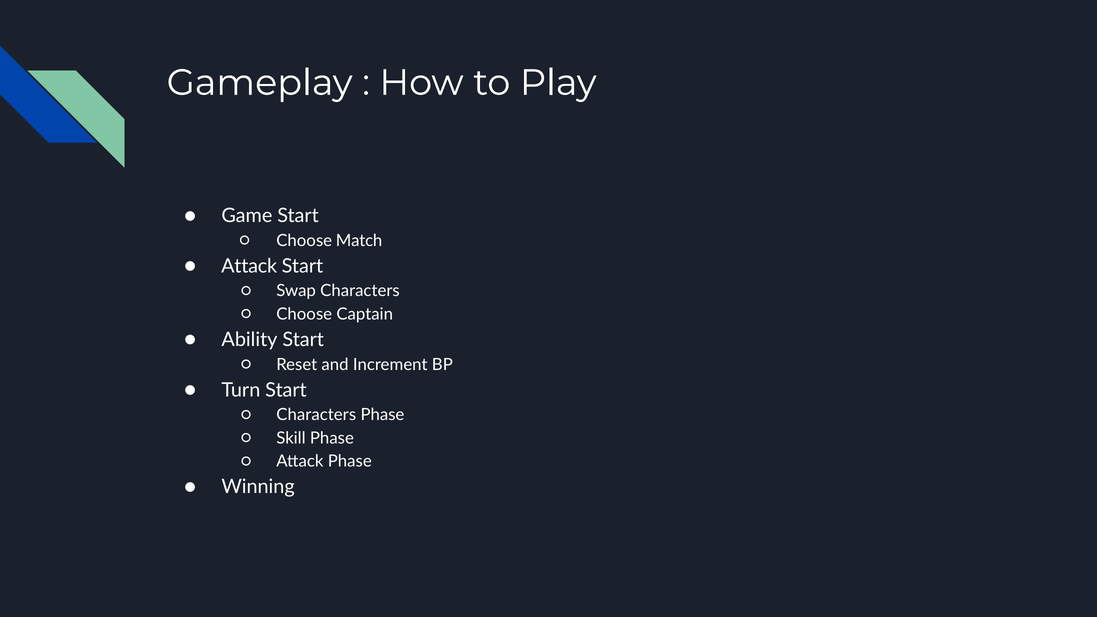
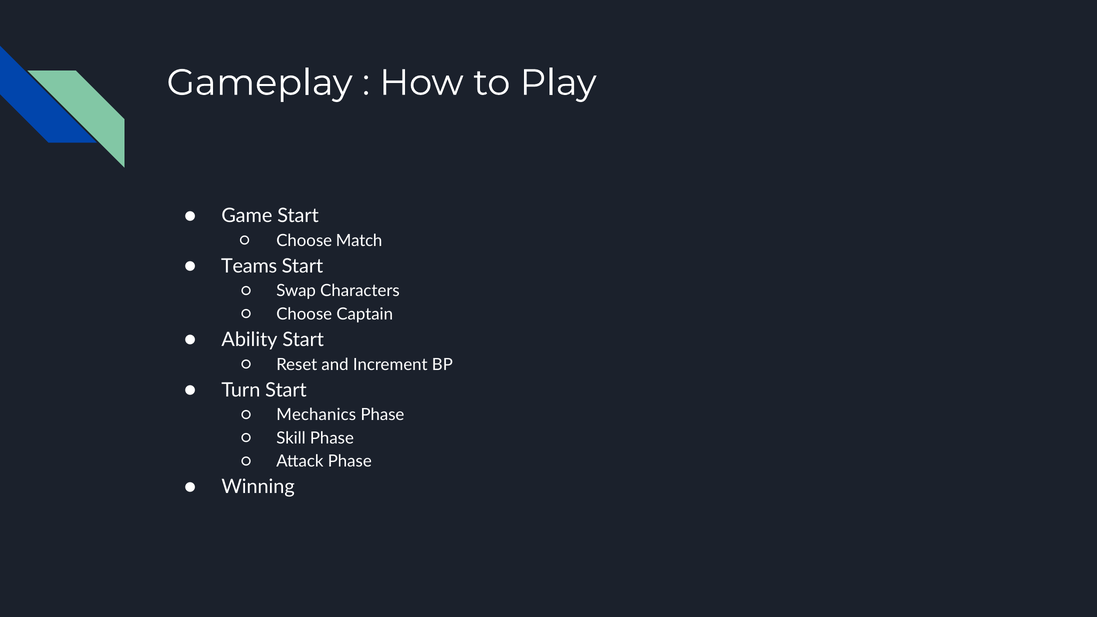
Attack at (249, 266): Attack -> Teams
Characters at (316, 415): Characters -> Mechanics
